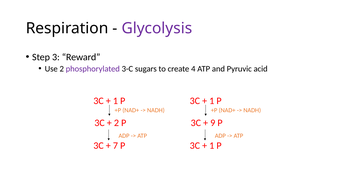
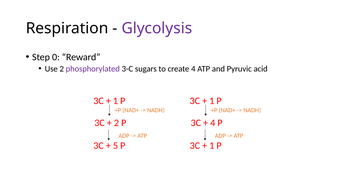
3: 3 -> 0
9 at (213, 123): 9 -> 4
7: 7 -> 5
